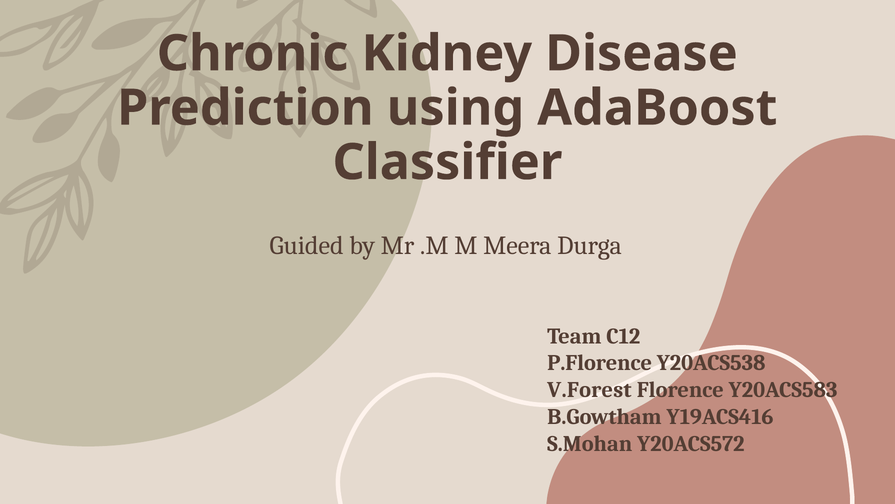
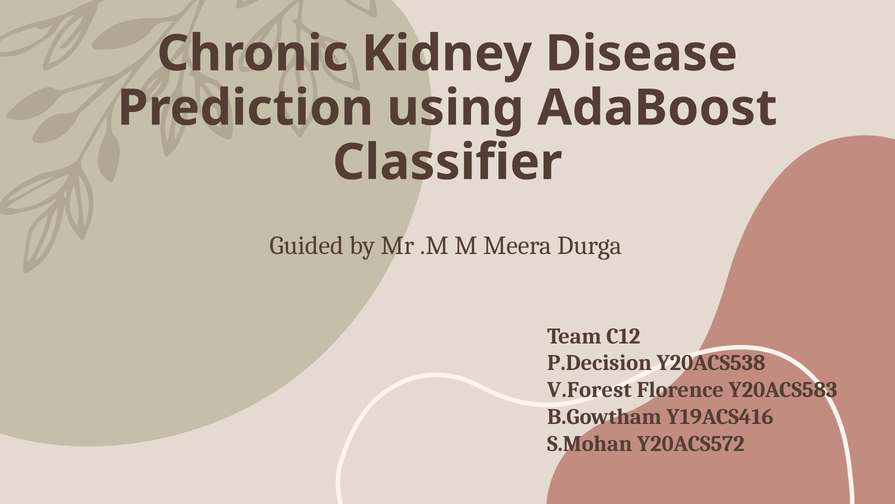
P.Florence: P.Florence -> P.Decision
